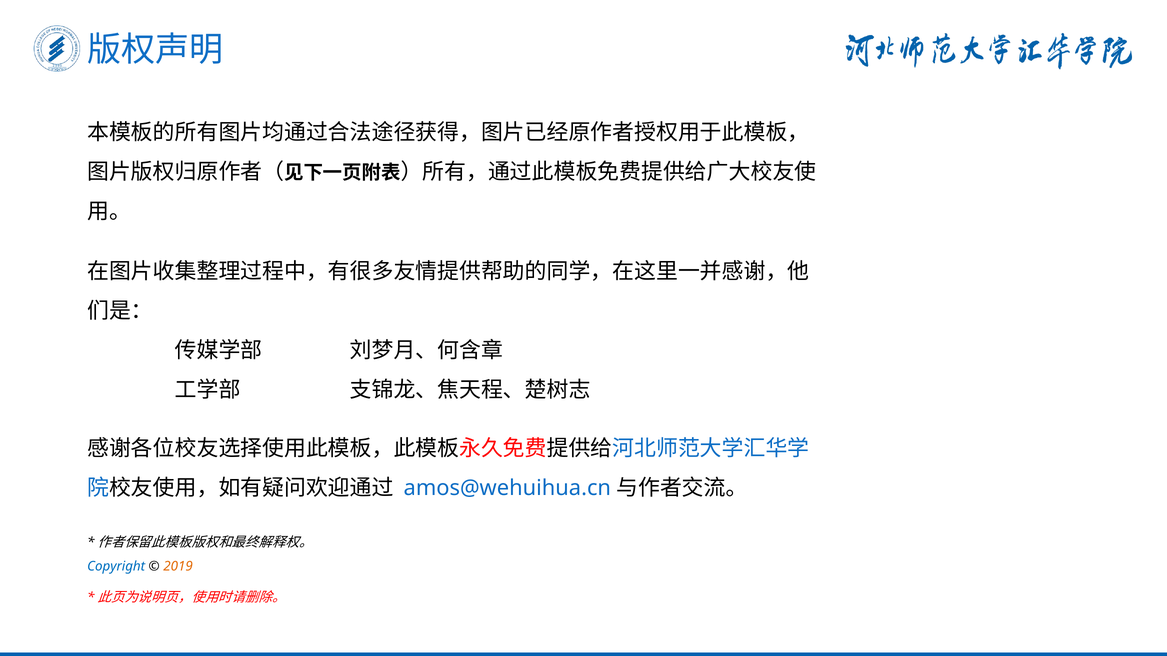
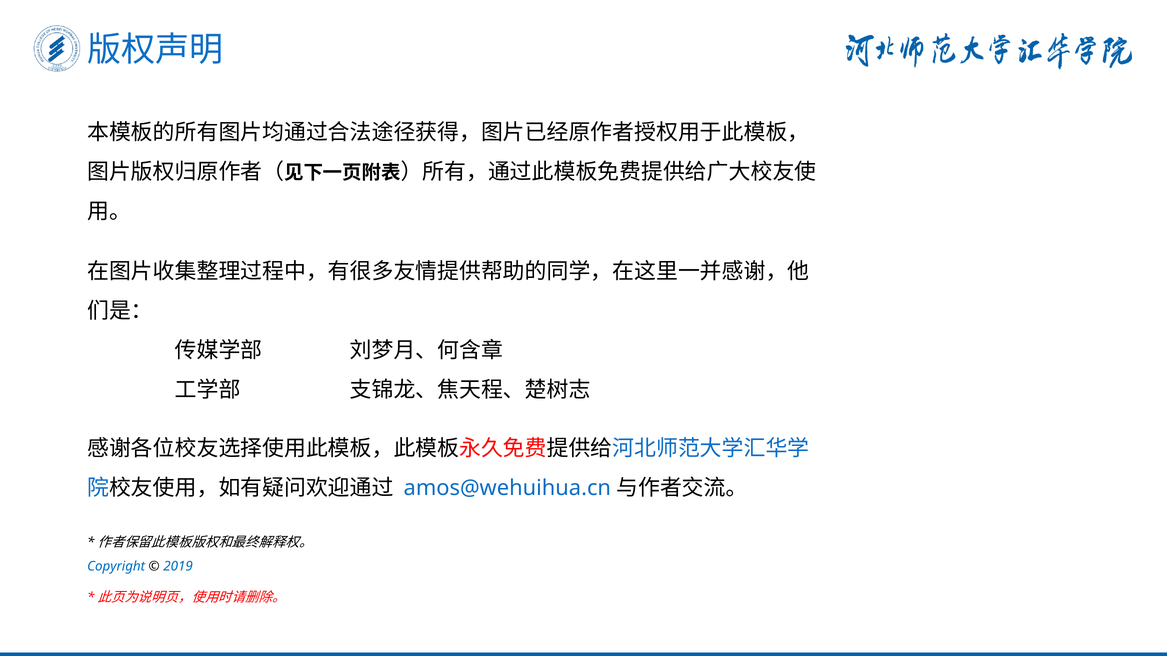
2019 colour: orange -> blue
